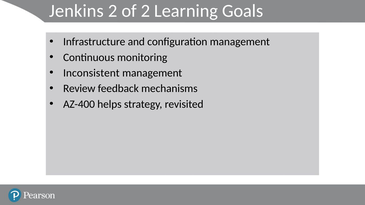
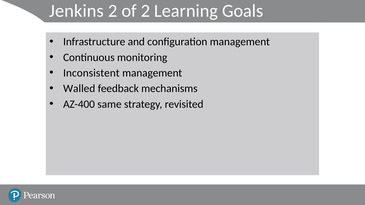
Review: Review -> Walled
helps: helps -> same
